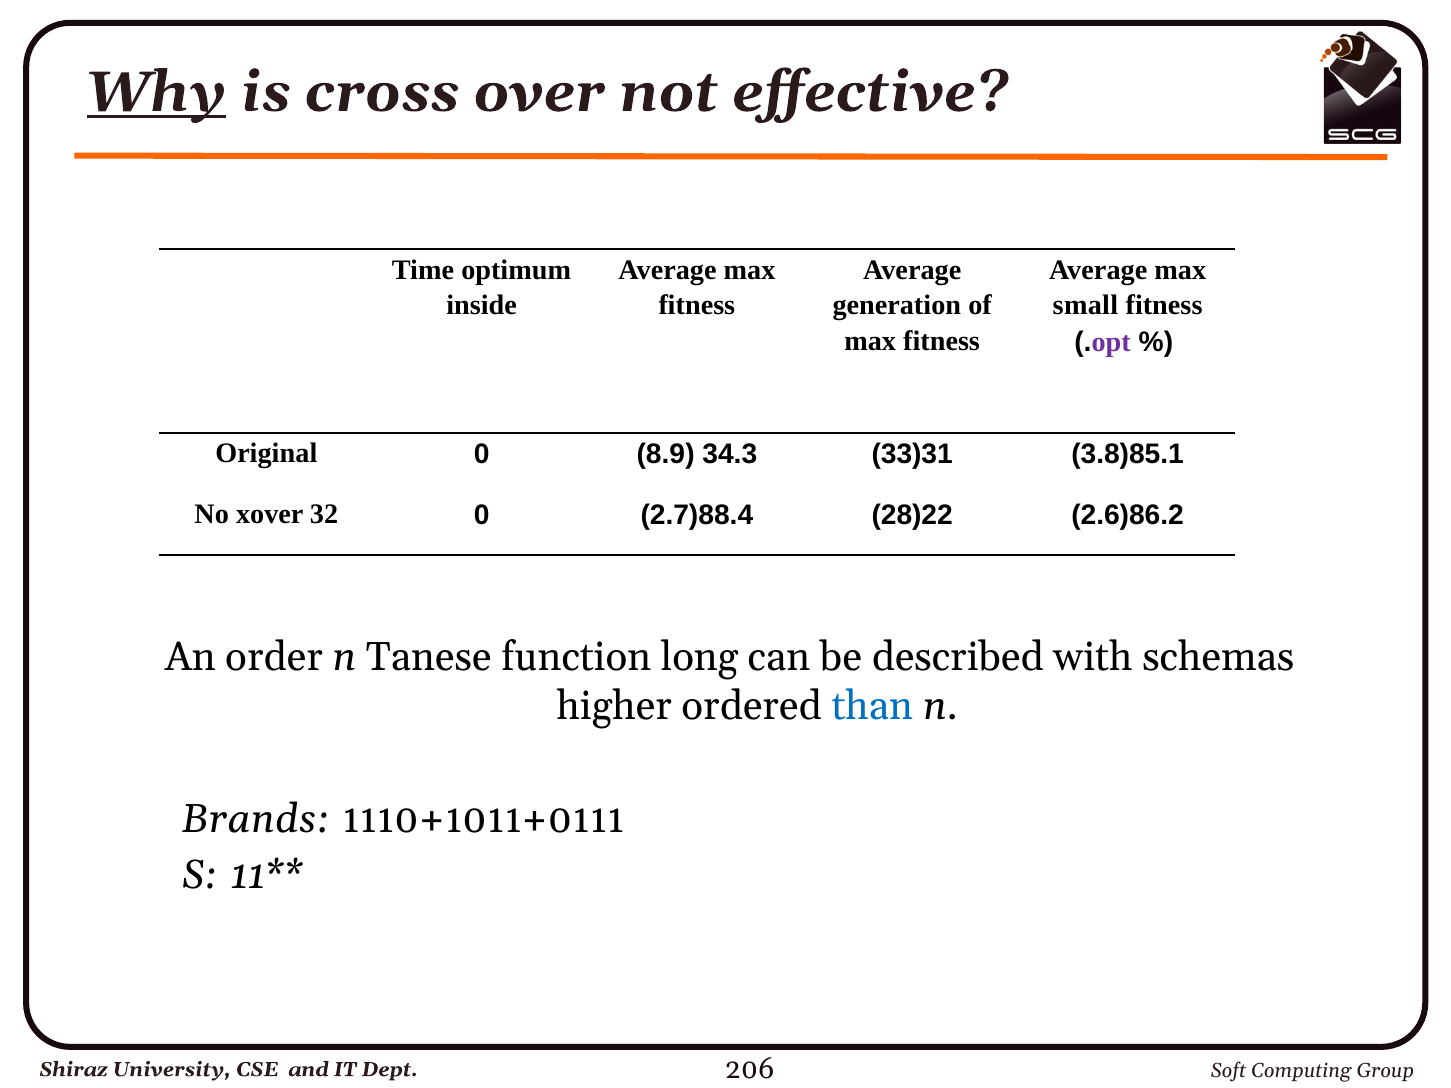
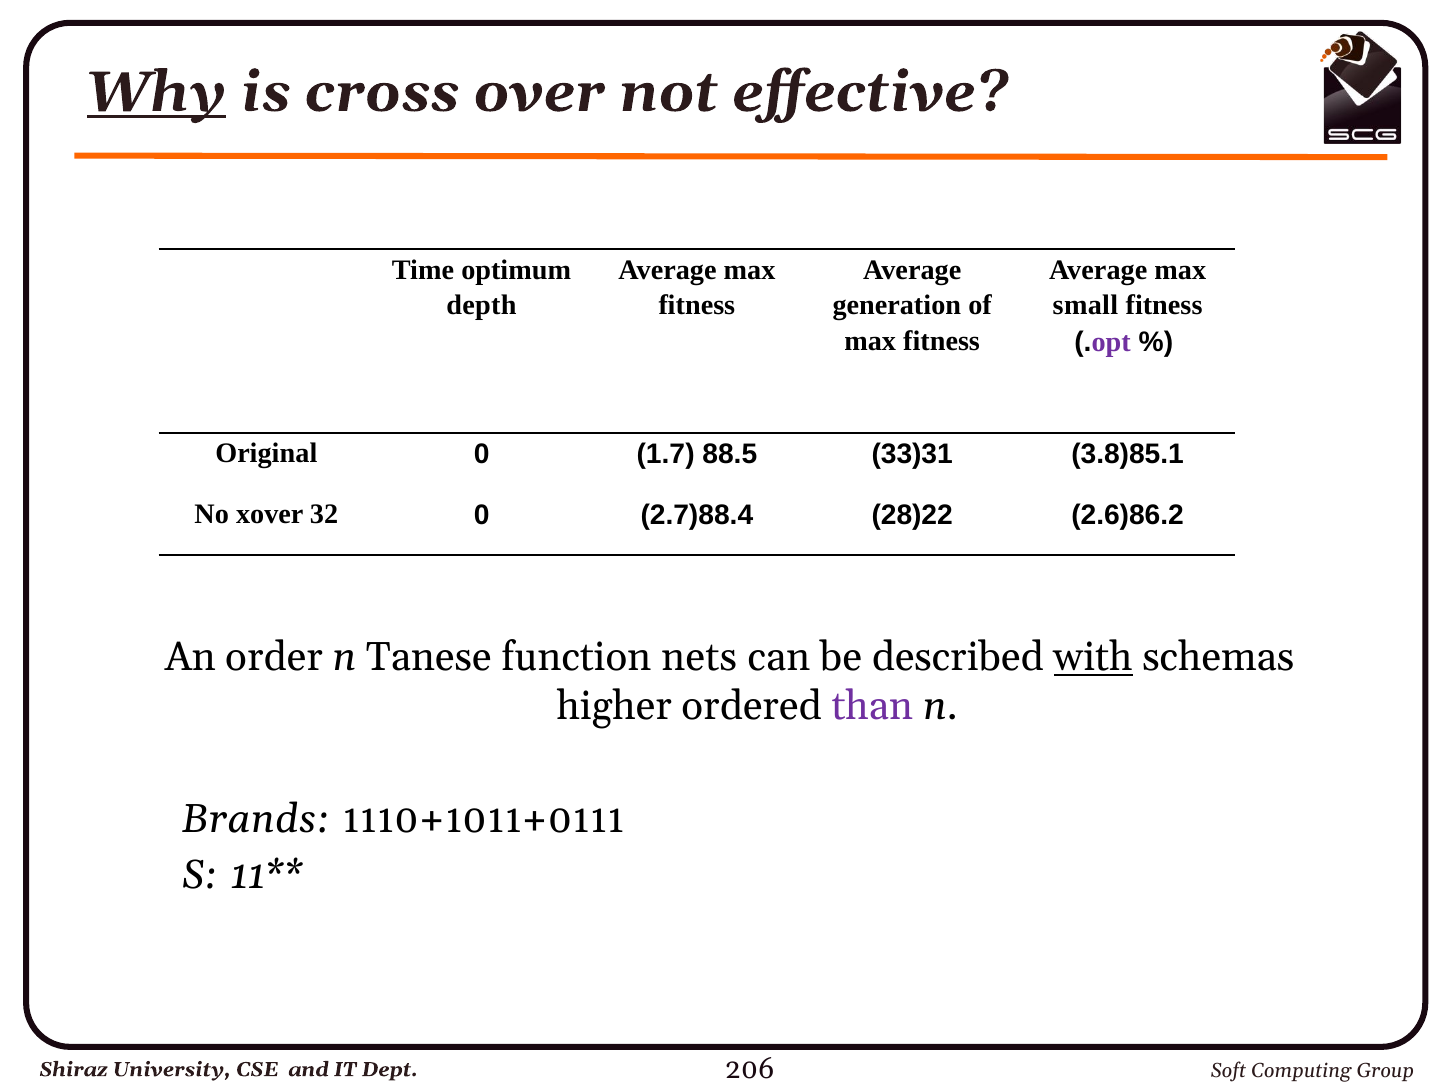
inside: inside -> depth
34.3: 34.3 -> 88.5
8.9: 8.9 -> 1.7
long: long -> nets
with underline: none -> present
than colour: blue -> purple
